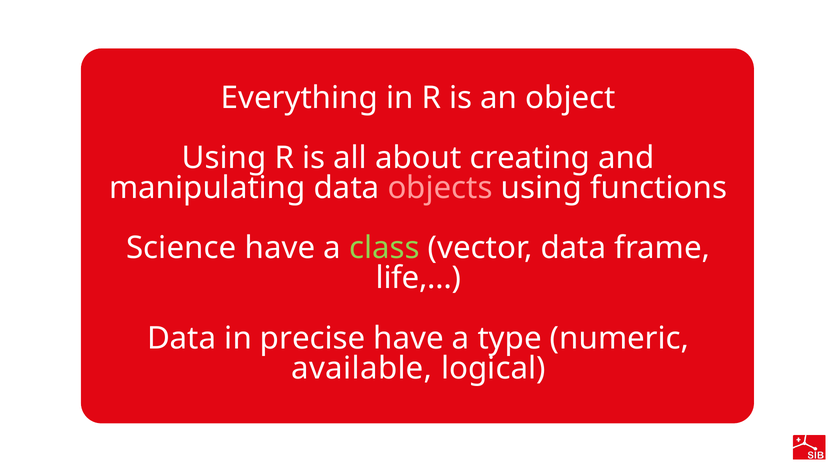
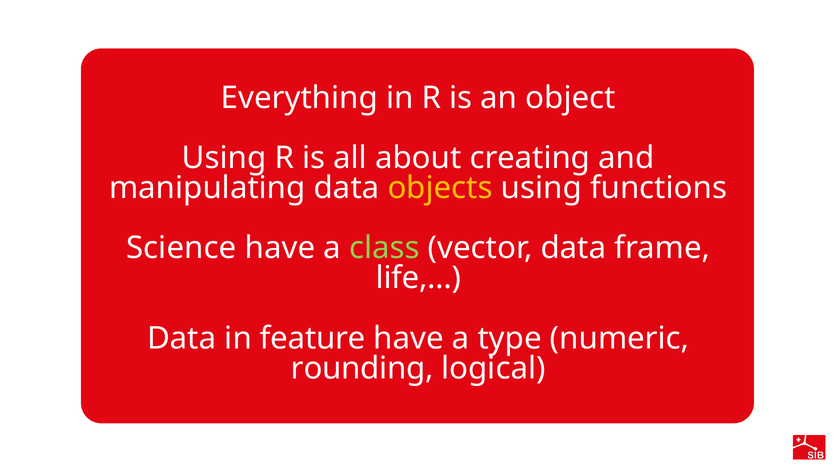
objects colour: pink -> yellow
precise: precise -> feature
available: available -> rounding
